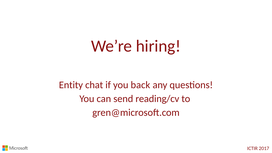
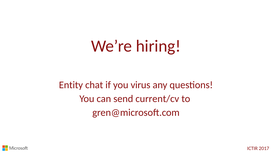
back: back -> virus
reading/cv: reading/cv -> current/cv
